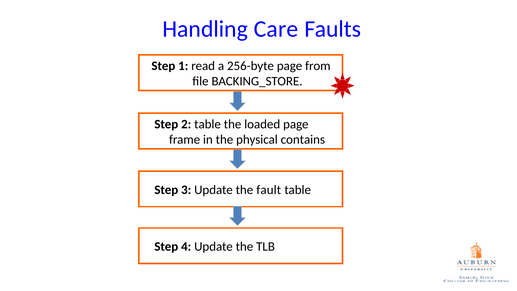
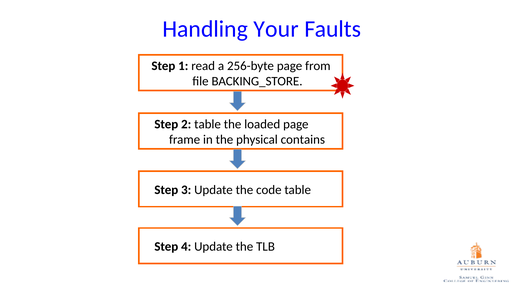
Care: Care -> Your
fault: fault -> code
